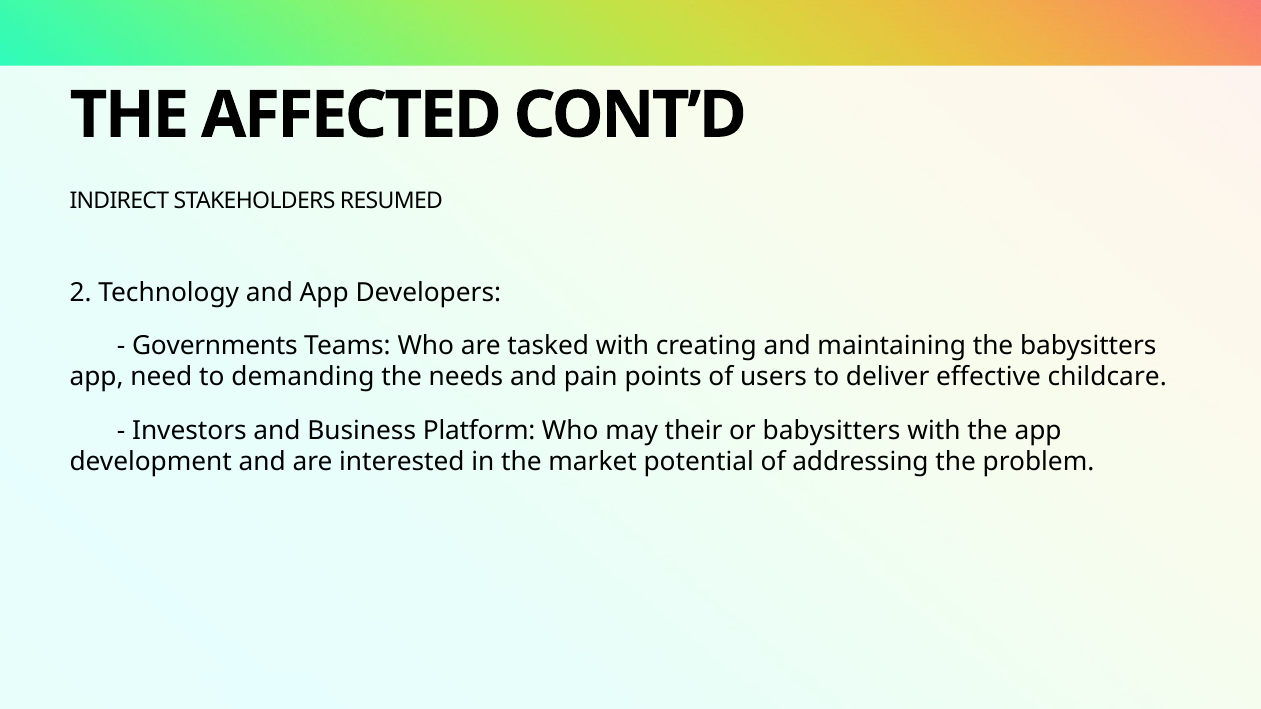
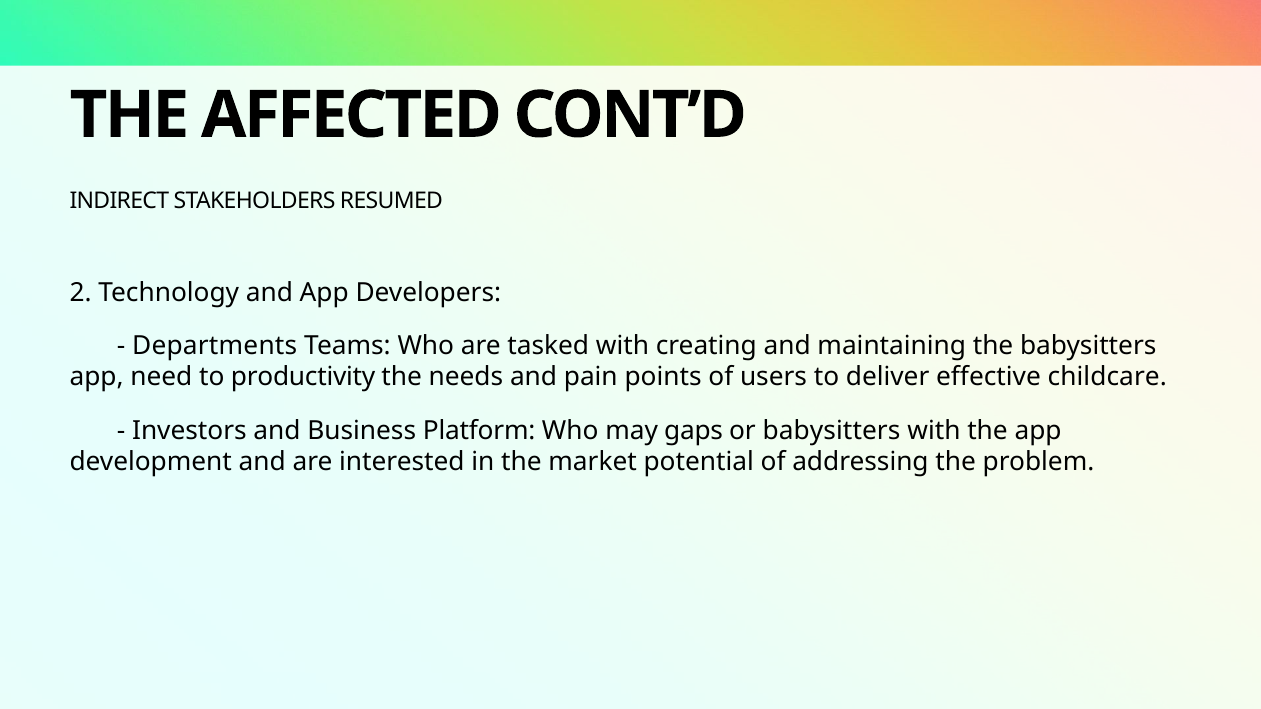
Governments: Governments -> Departments
demanding: demanding -> productivity
their: their -> gaps
